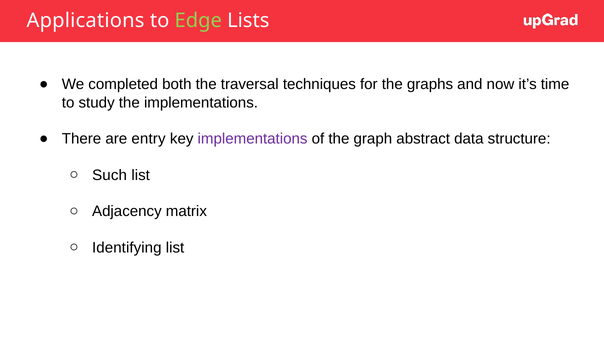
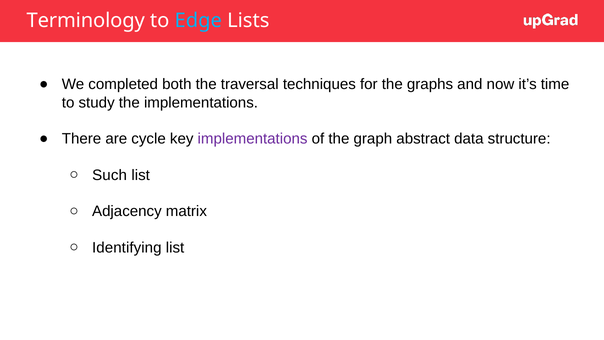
Applications: Applications -> Terminology
Edge colour: light green -> light blue
entry: entry -> cycle
